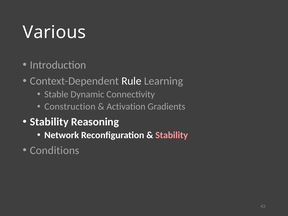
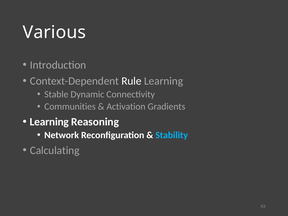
Construction: Construction -> Communities
Stability at (49, 122): Stability -> Learning
Stability at (172, 135) colour: pink -> light blue
Conditions: Conditions -> Calculating
